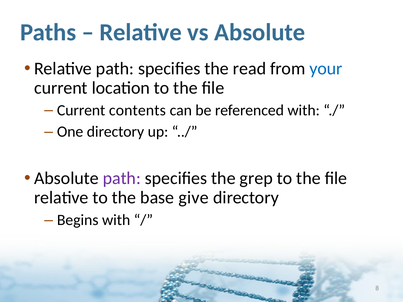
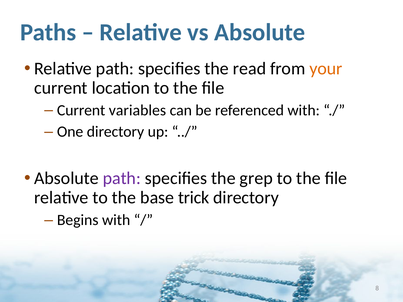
your colour: blue -> orange
contents: contents -> variables
give: give -> trick
